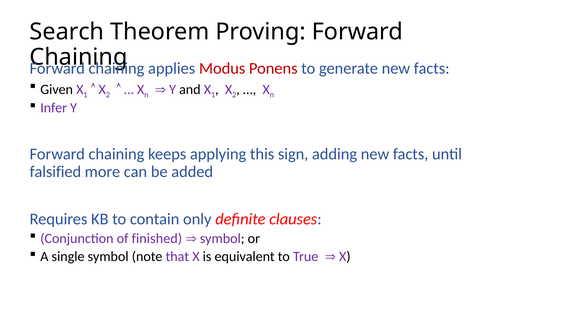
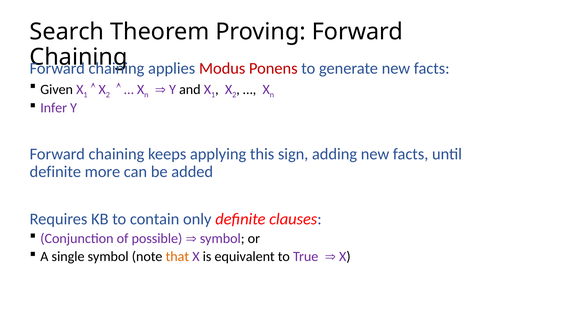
falsified at (55, 172): falsified -> definite
finished: finished -> possible
that colour: purple -> orange
